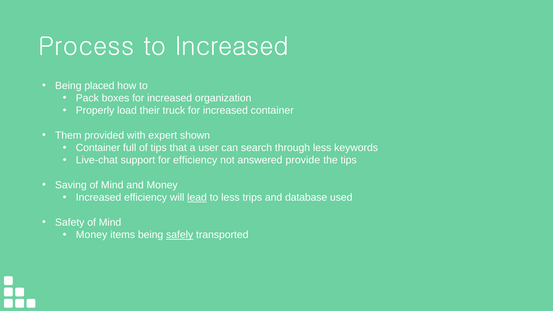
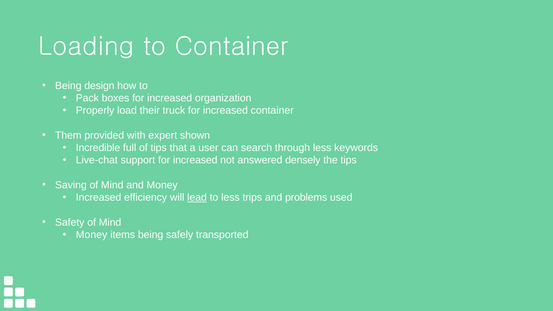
Process: Process -> Loading
to Increased: Increased -> Container
placed: placed -> design
Container at (98, 148): Container -> Incredible
support for efficiency: efficiency -> increased
provide: provide -> densely
database: database -> problems
safely underline: present -> none
